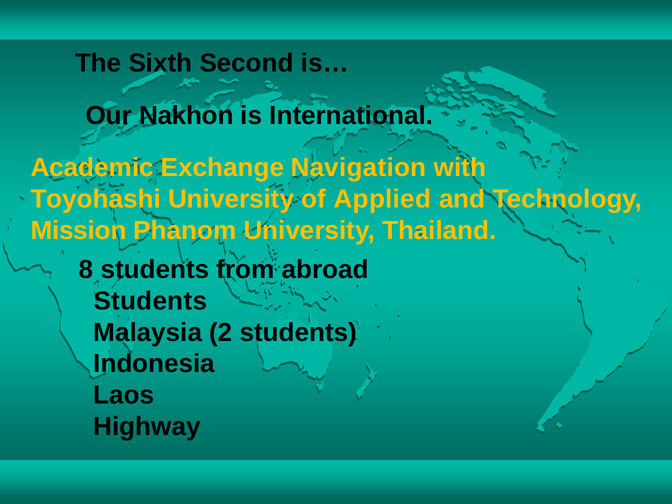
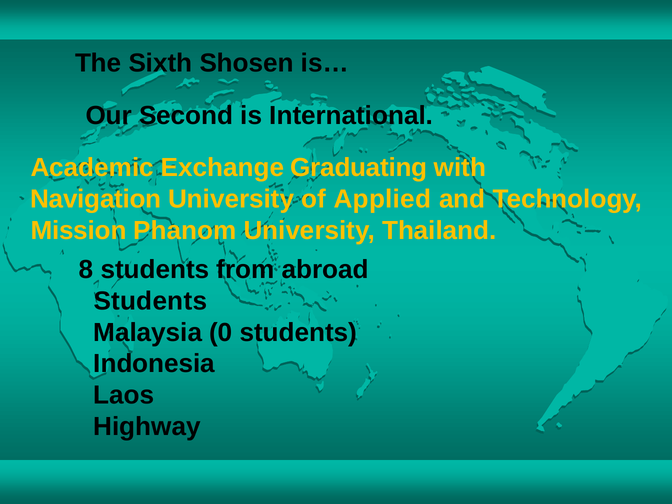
Second: Second -> Shosen
Nakhon: Nakhon -> Second
Navigation: Navigation -> Graduating
Toyohashi: Toyohashi -> Navigation
2: 2 -> 0
